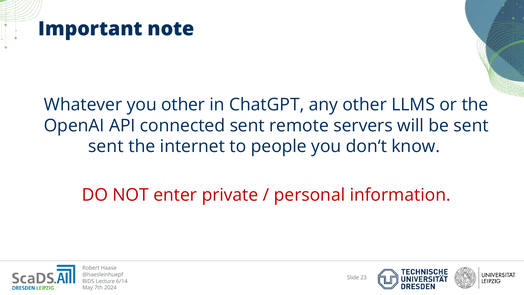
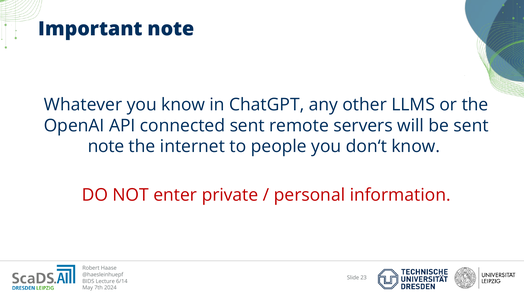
you other: other -> know
sent at (106, 146): sent -> note
